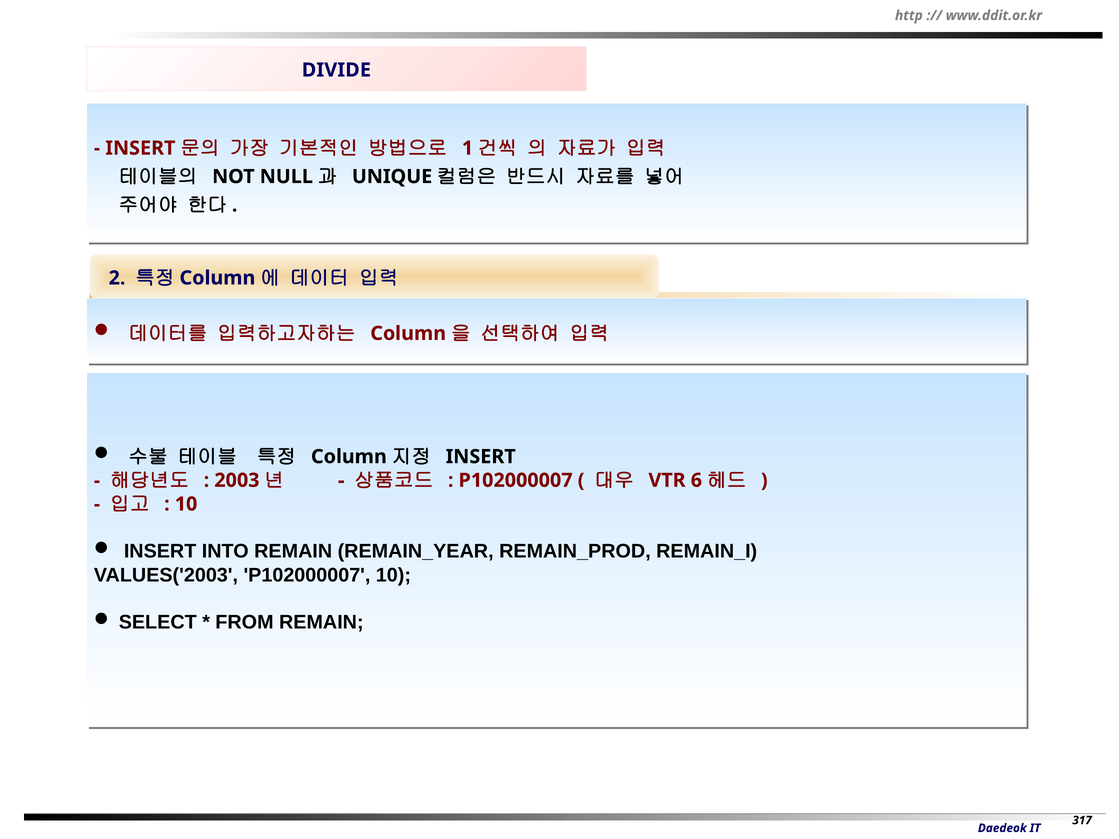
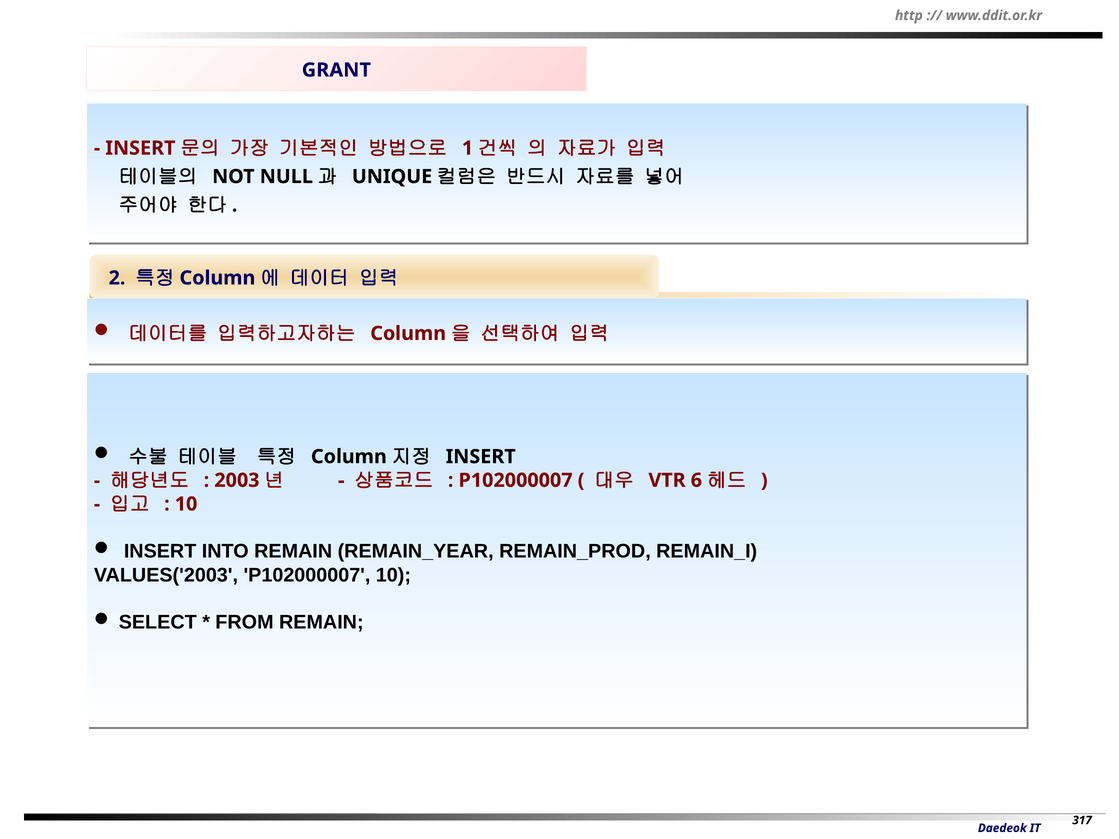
DIVIDE: DIVIDE -> GRANT
